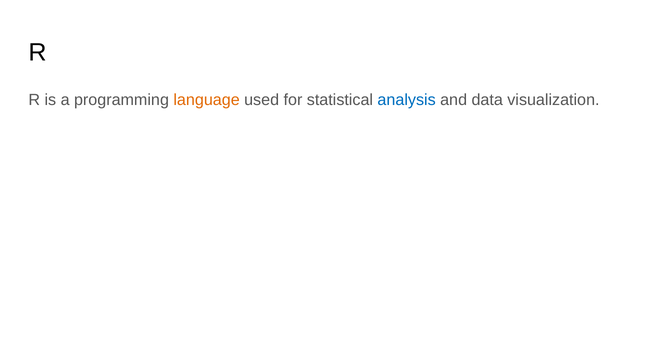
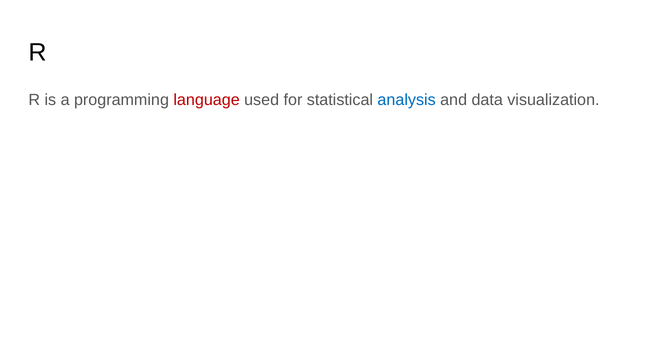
language colour: orange -> red
